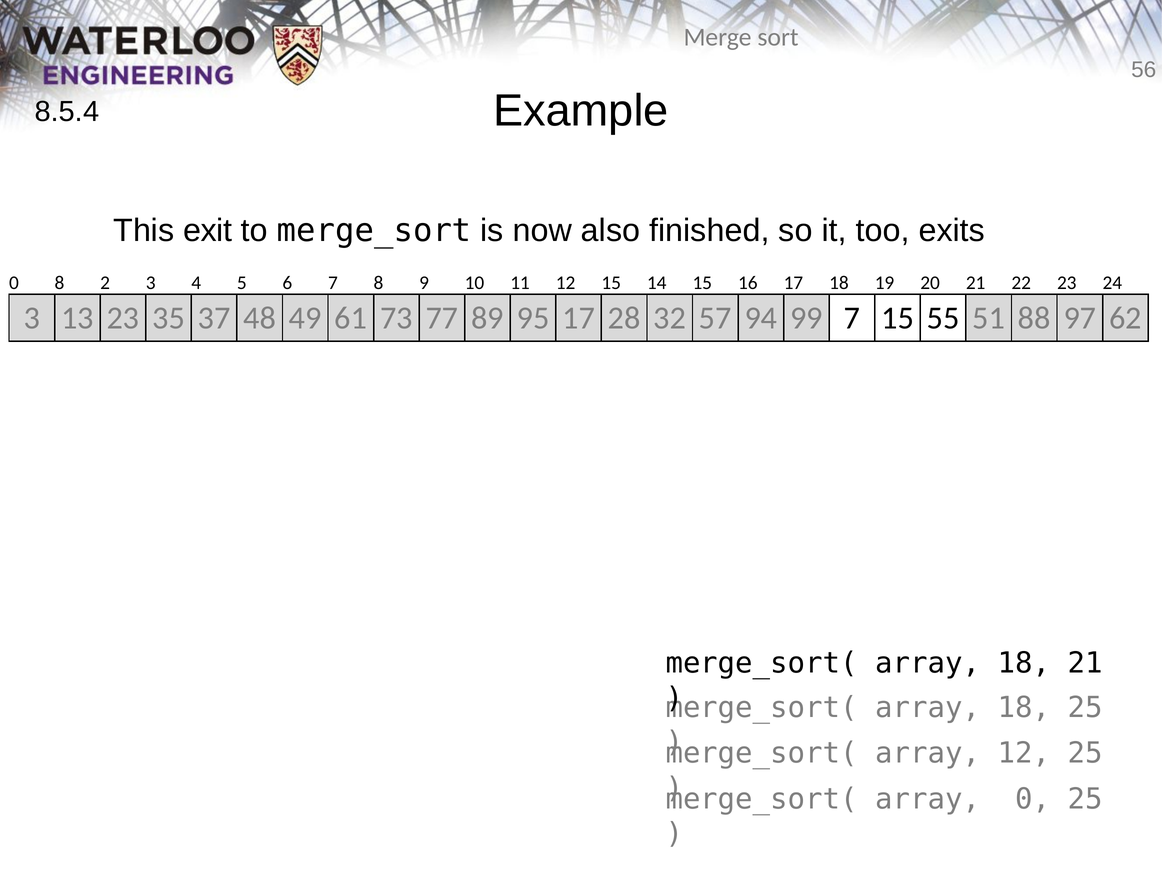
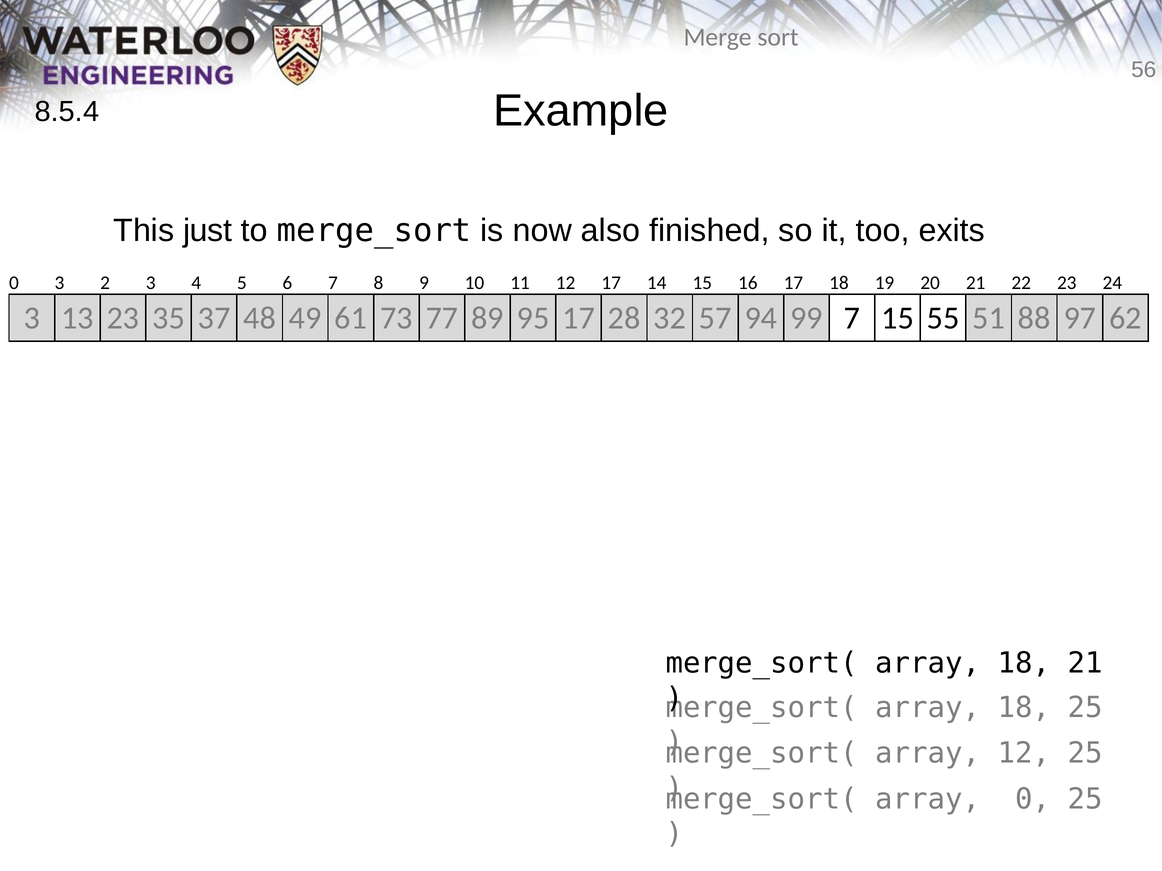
exit: exit -> just
0 8: 8 -> 3
12 15: 15 -> 17
